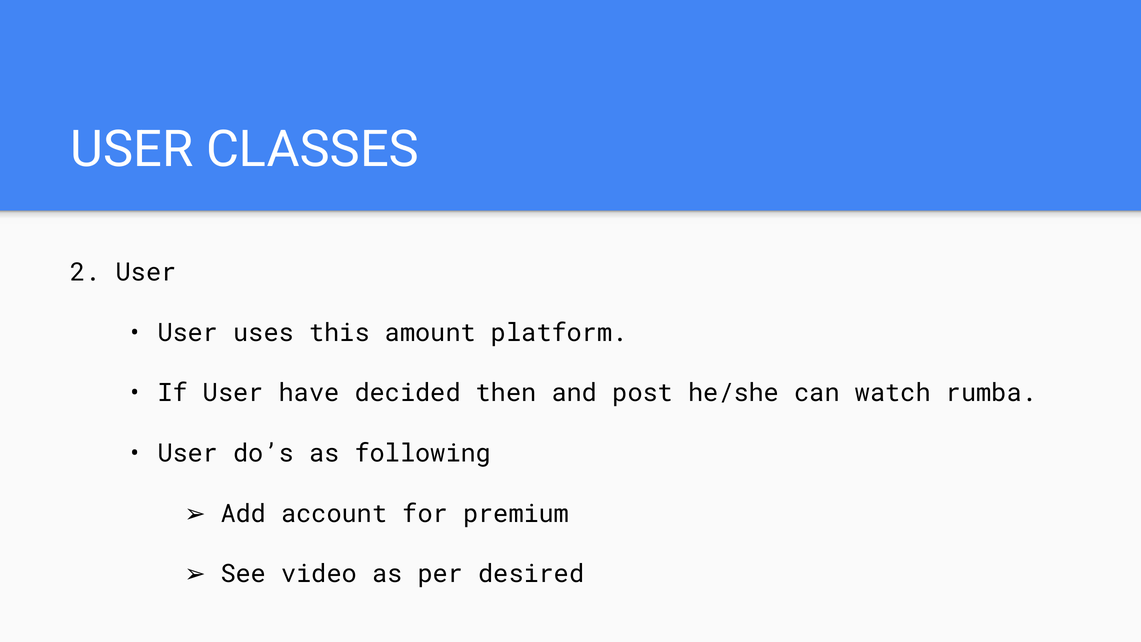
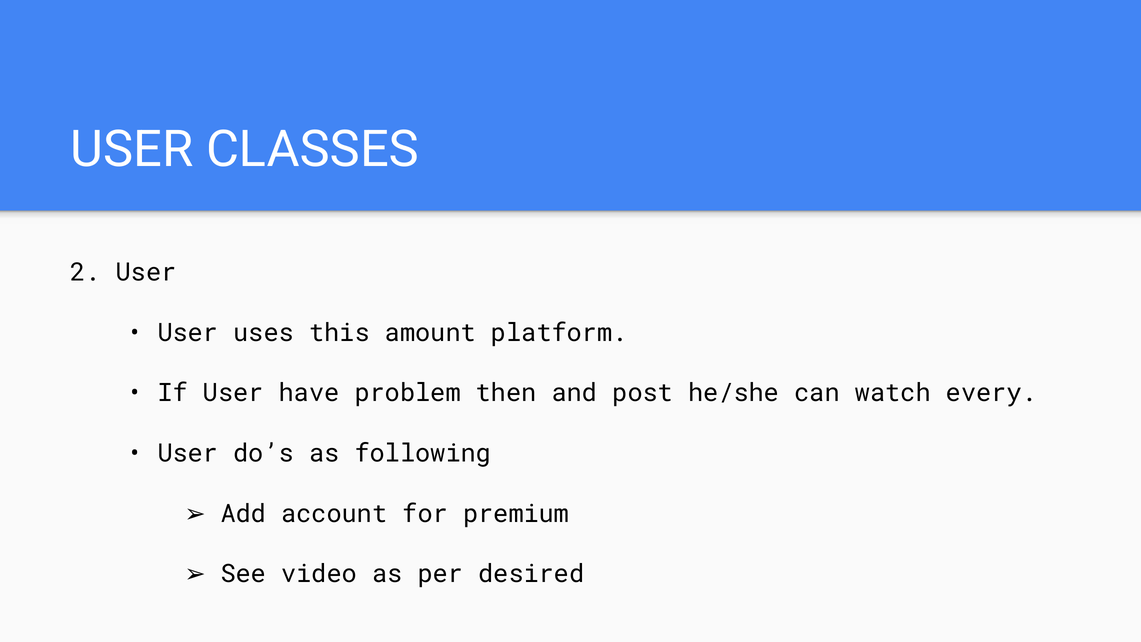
decided: decided -> problem
rumba: rumba -> every
